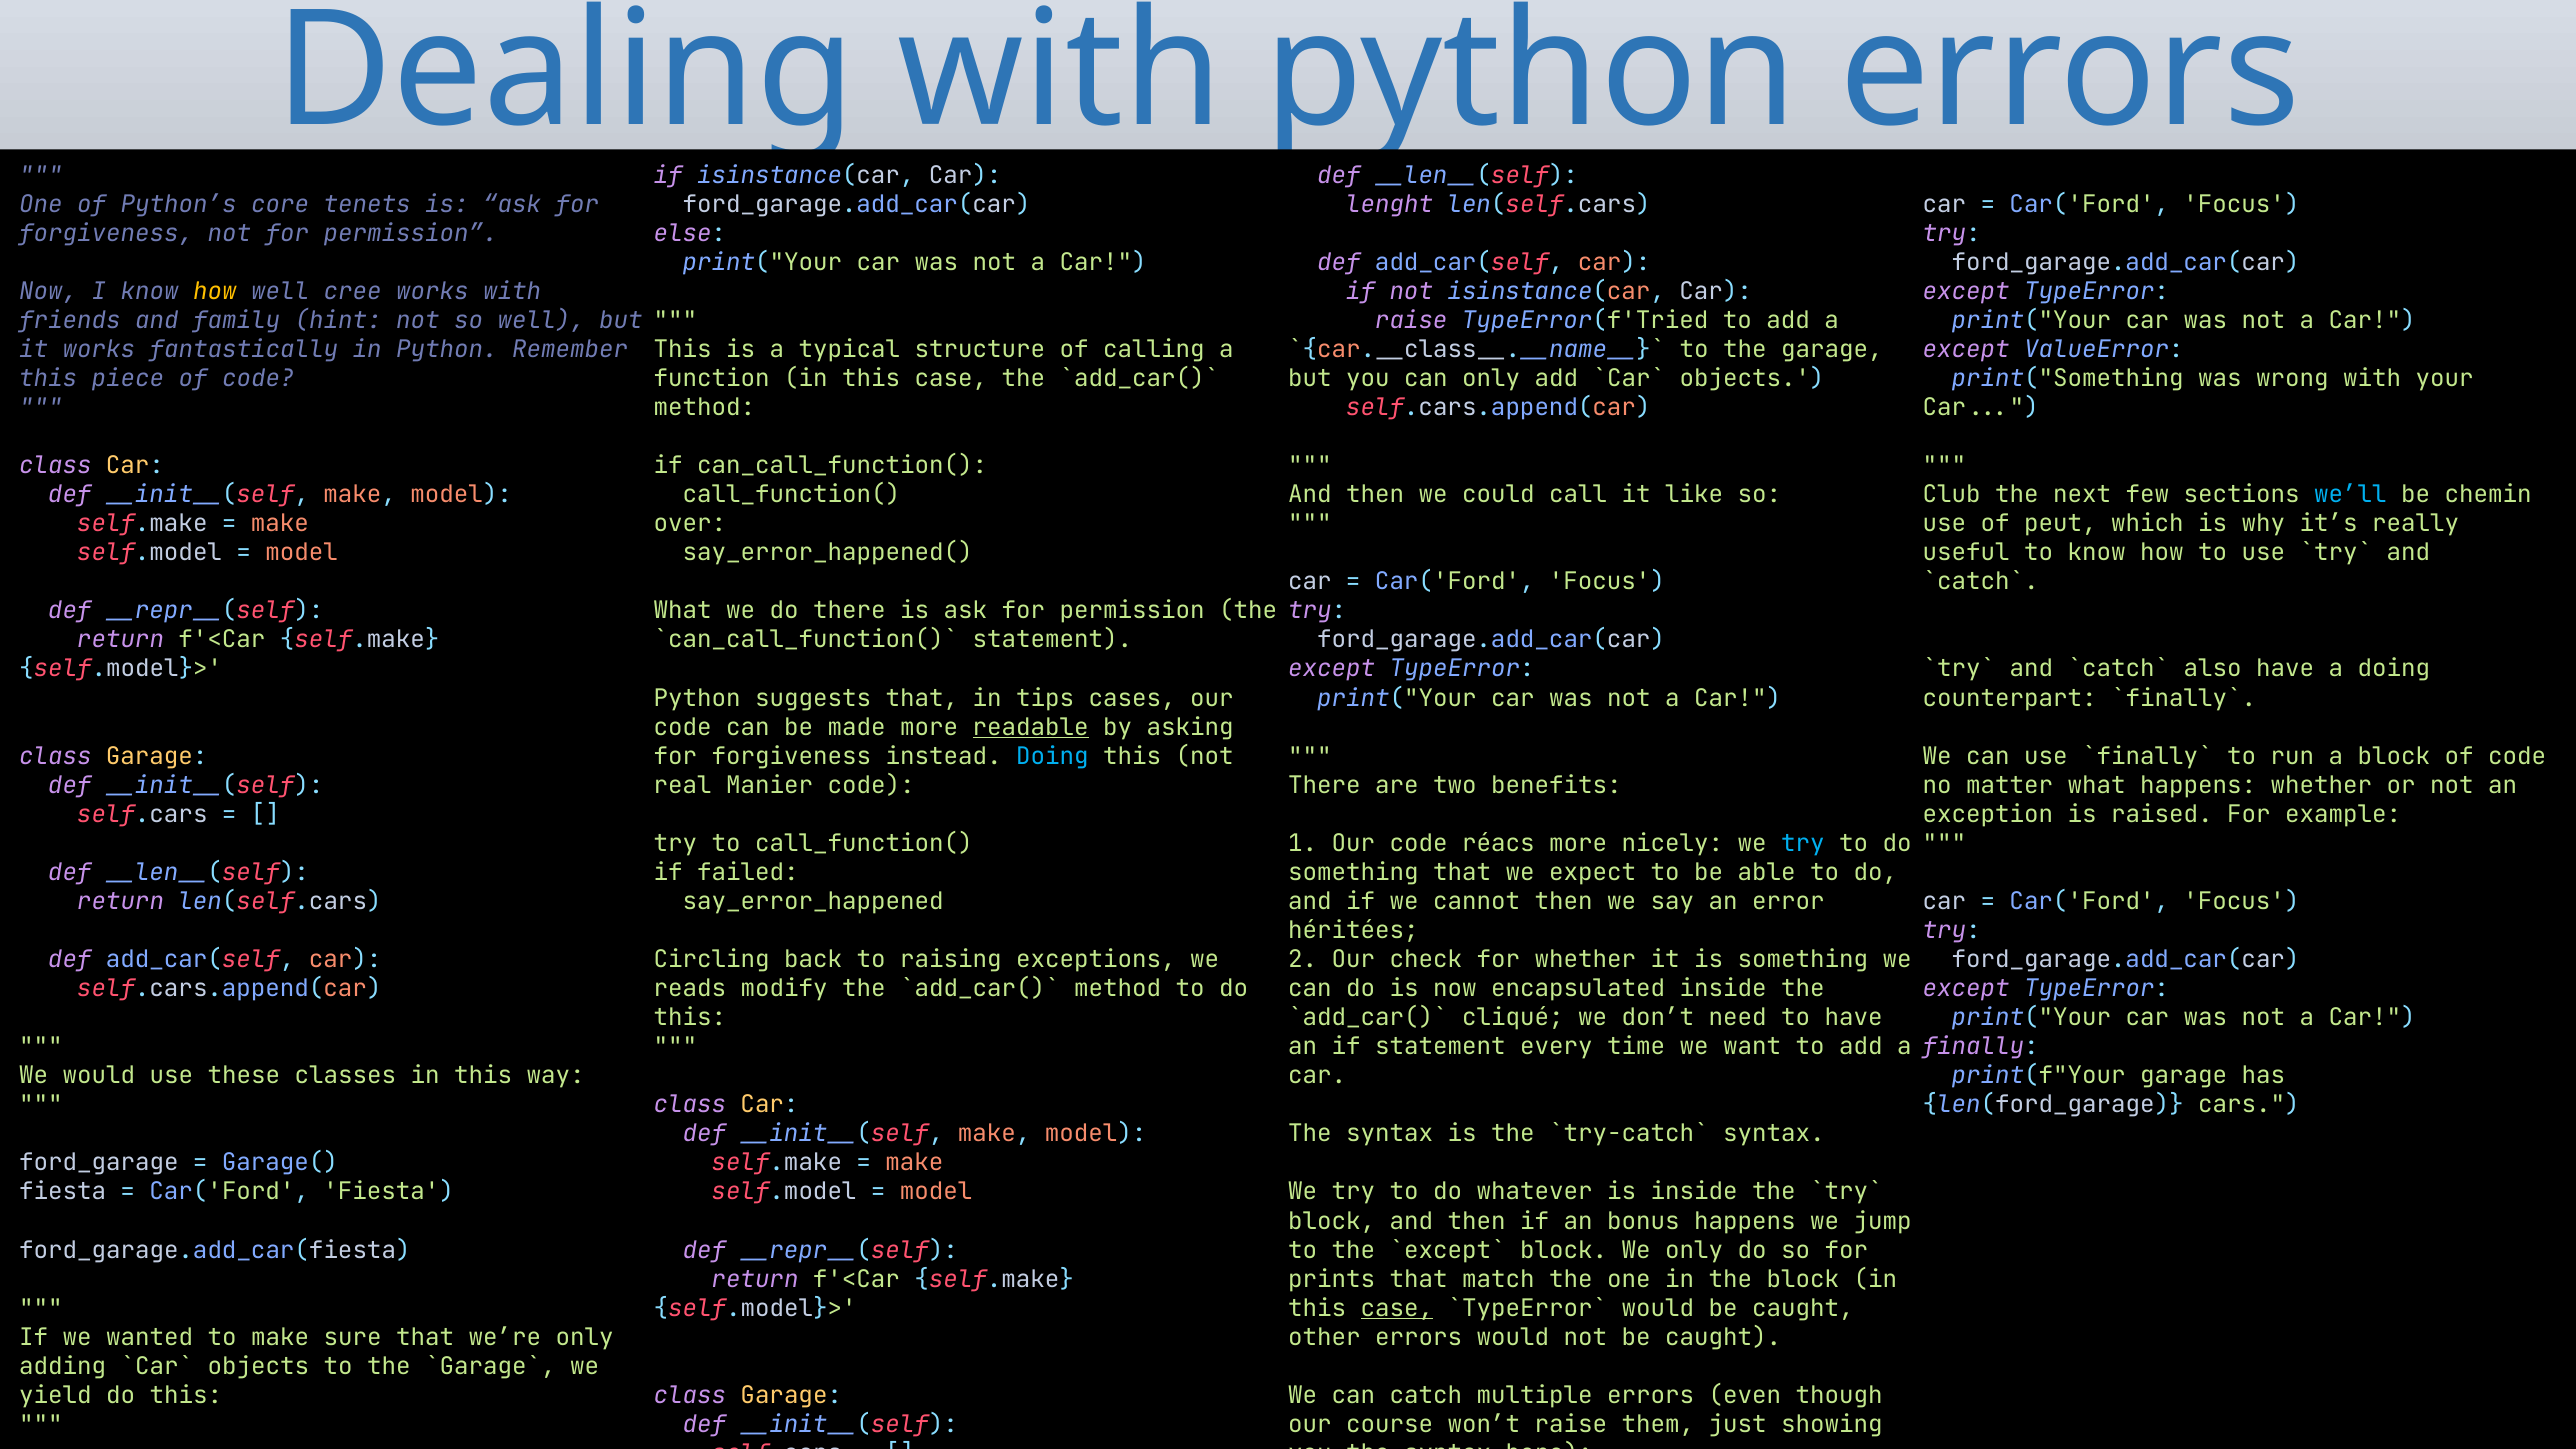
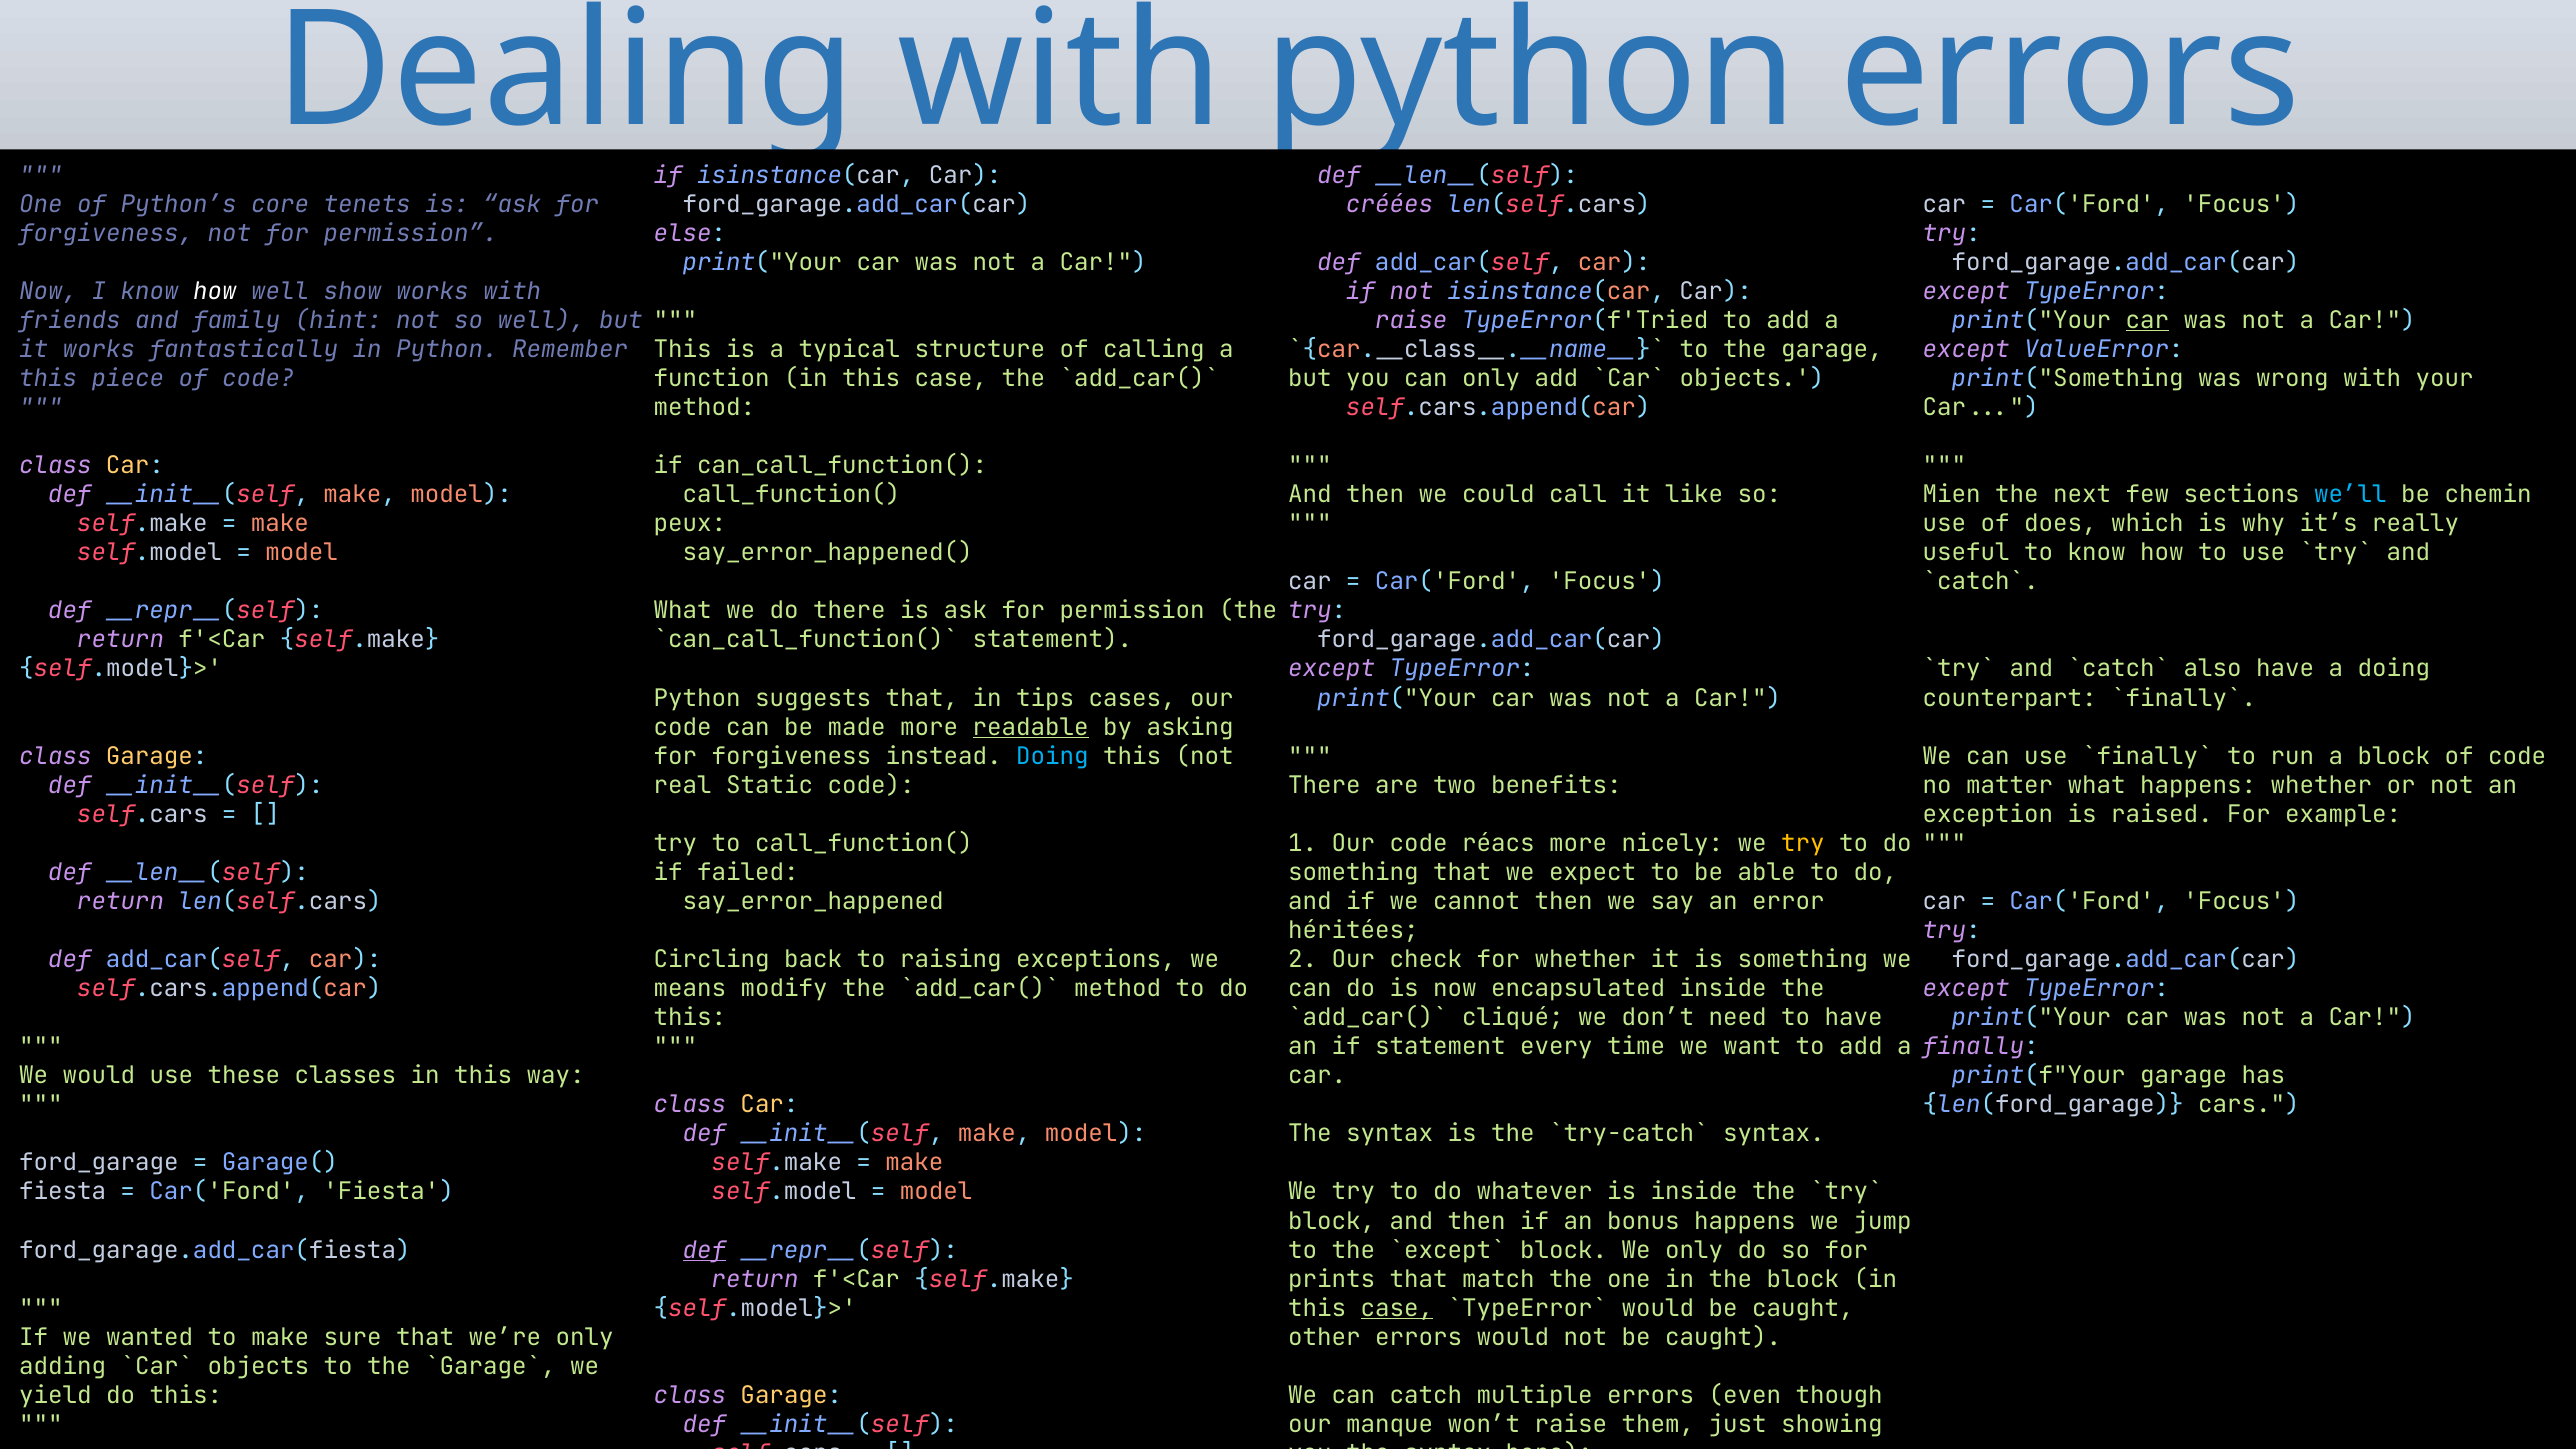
lenght: lenght -> créées
how at (215, 291) colour: yellow -> white
cree: cree -> show
car at (2147, 320) underline: none -> present
Club: Club -> Mien
over: over -> peux
peut: peut -> does
Manier: Manier -> Static
try at (1803, 843) colour: light blue -> yellow
reads: reads -> means
def at (704, 1250) underline: none -> present
course: course -> manque
